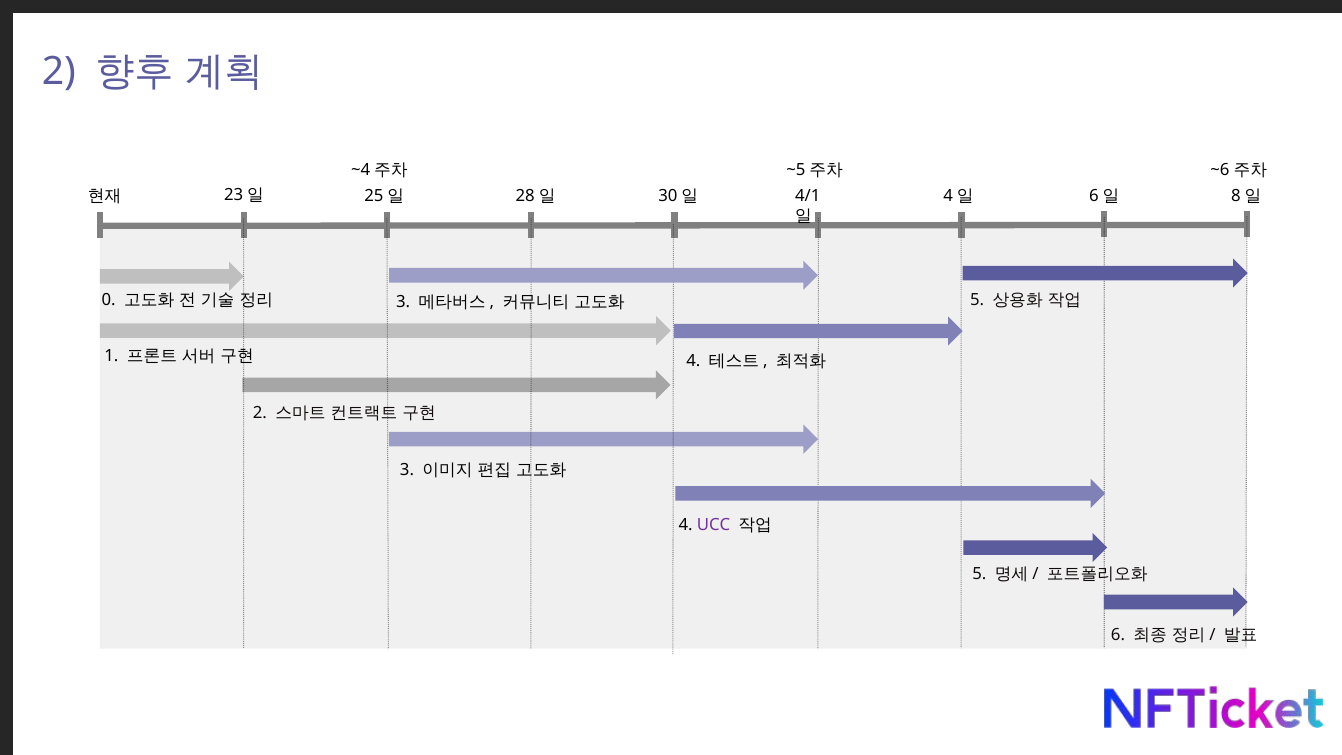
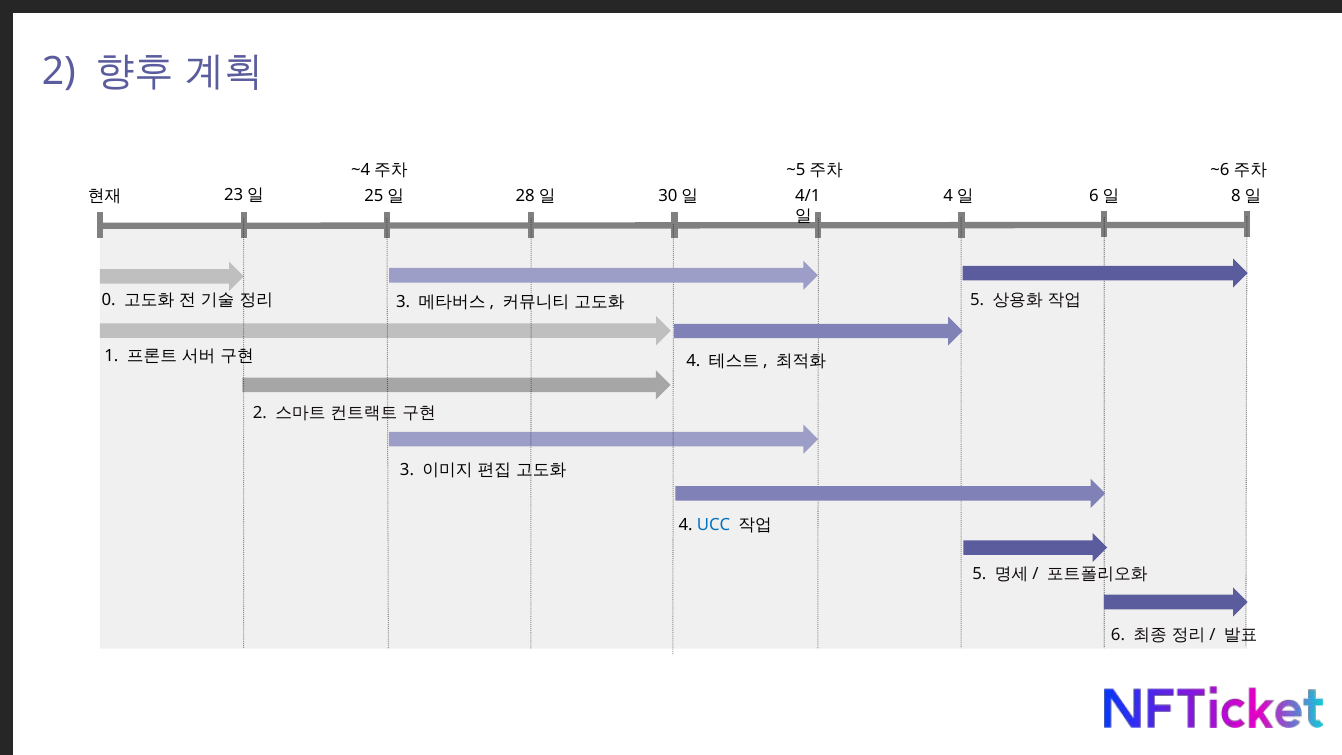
UCC colour: purple -> blue
